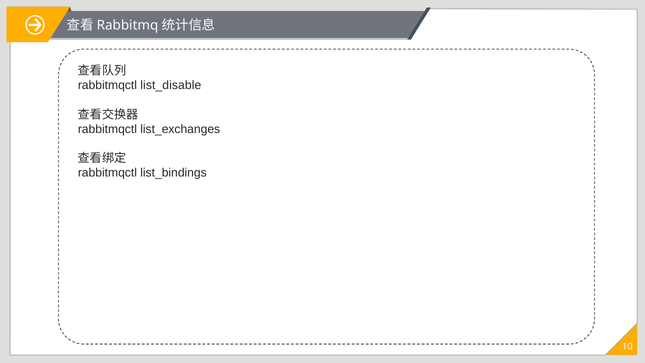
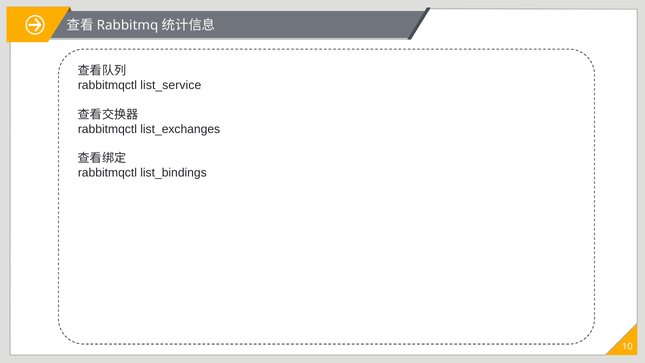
list_disable: list_disable -> list_service
